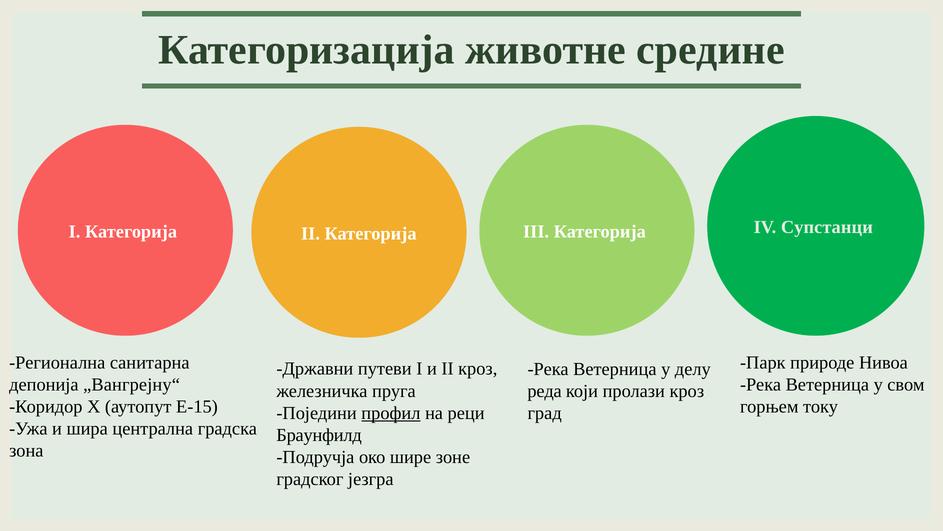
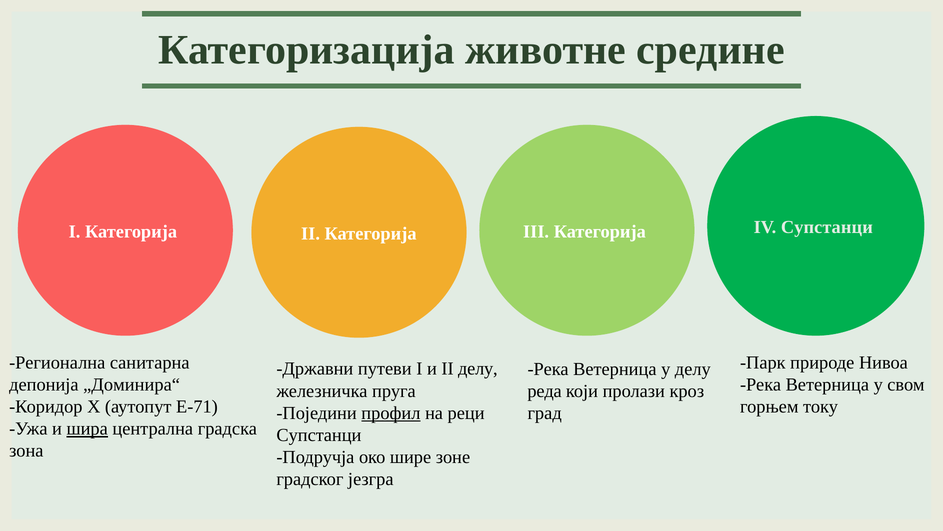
II кроз: кроз -> делу
„Вангрејну“: „Вангрејну“ -> „Доминира“
Е-15: Е-15 -> Е-71
шира underline: none -> present
Браунфилд at (319, 435): Браунфилд -> Супстанци
